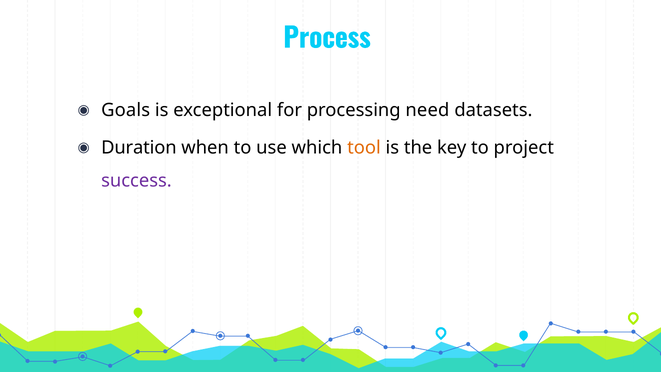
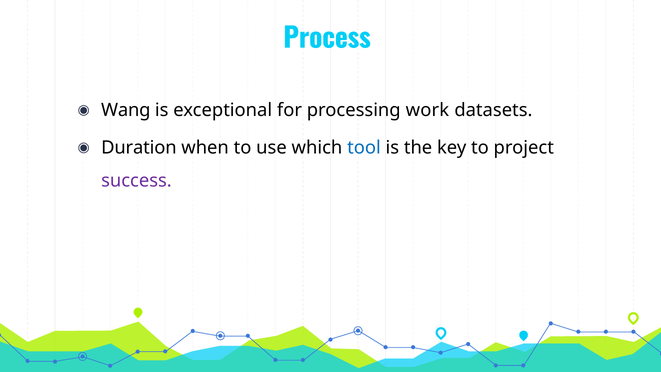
Goals: Goals -> Wang
need: need -> work
tool colour: orange -> blue
